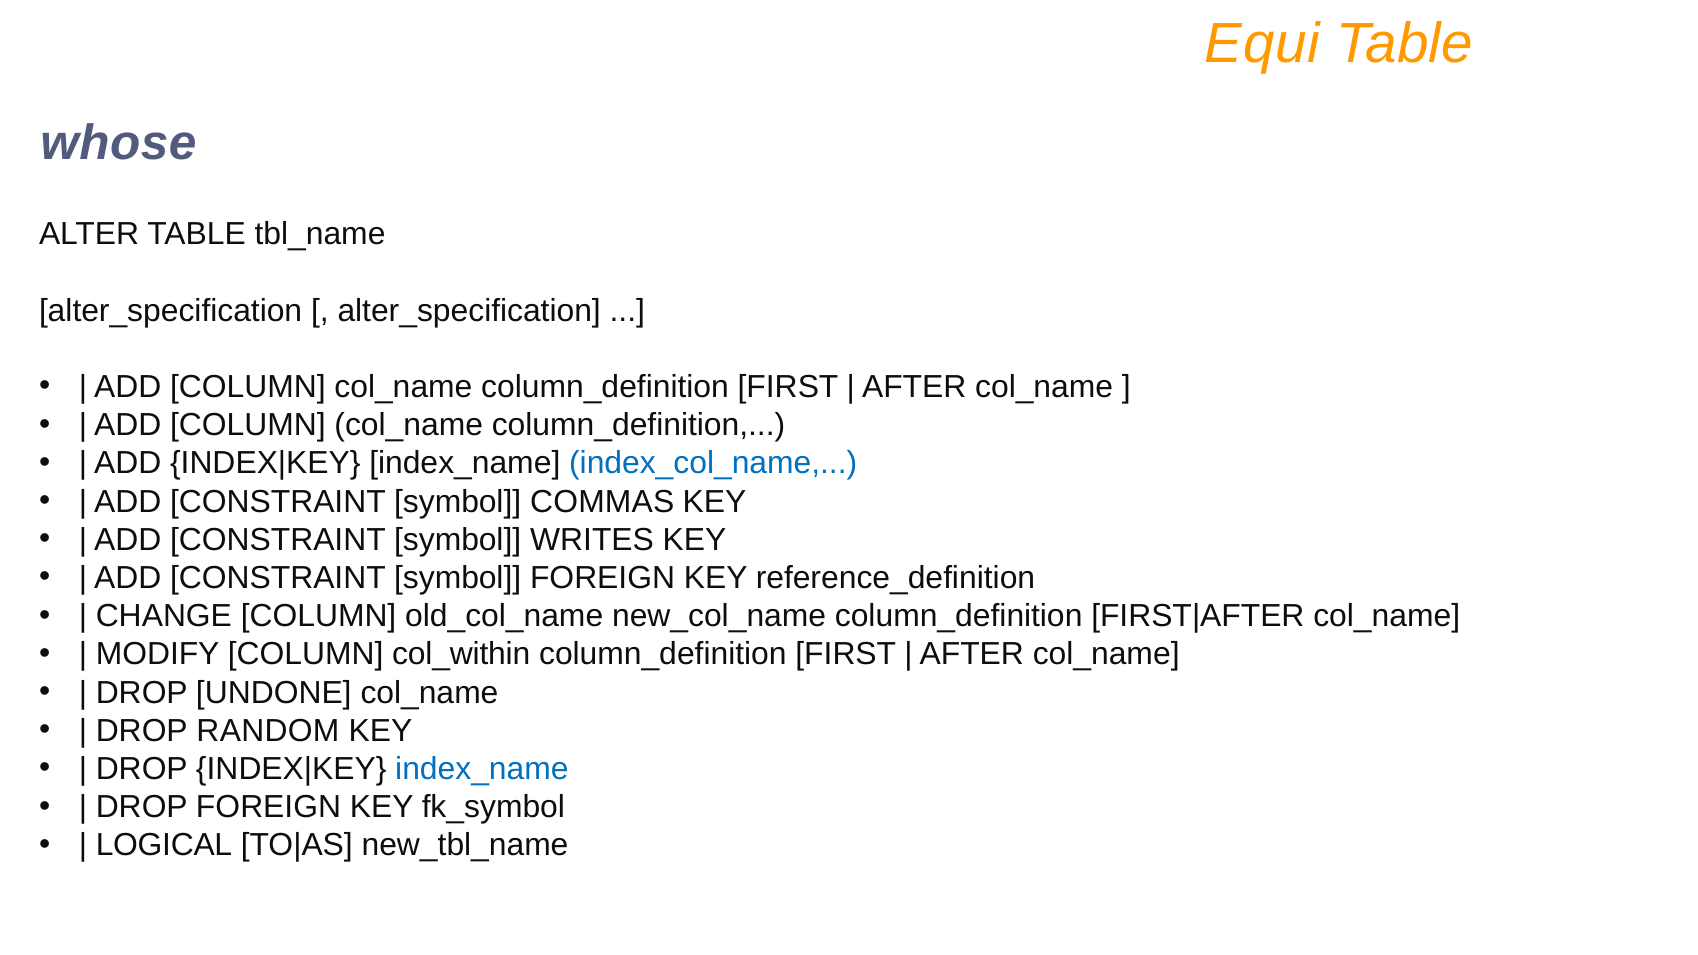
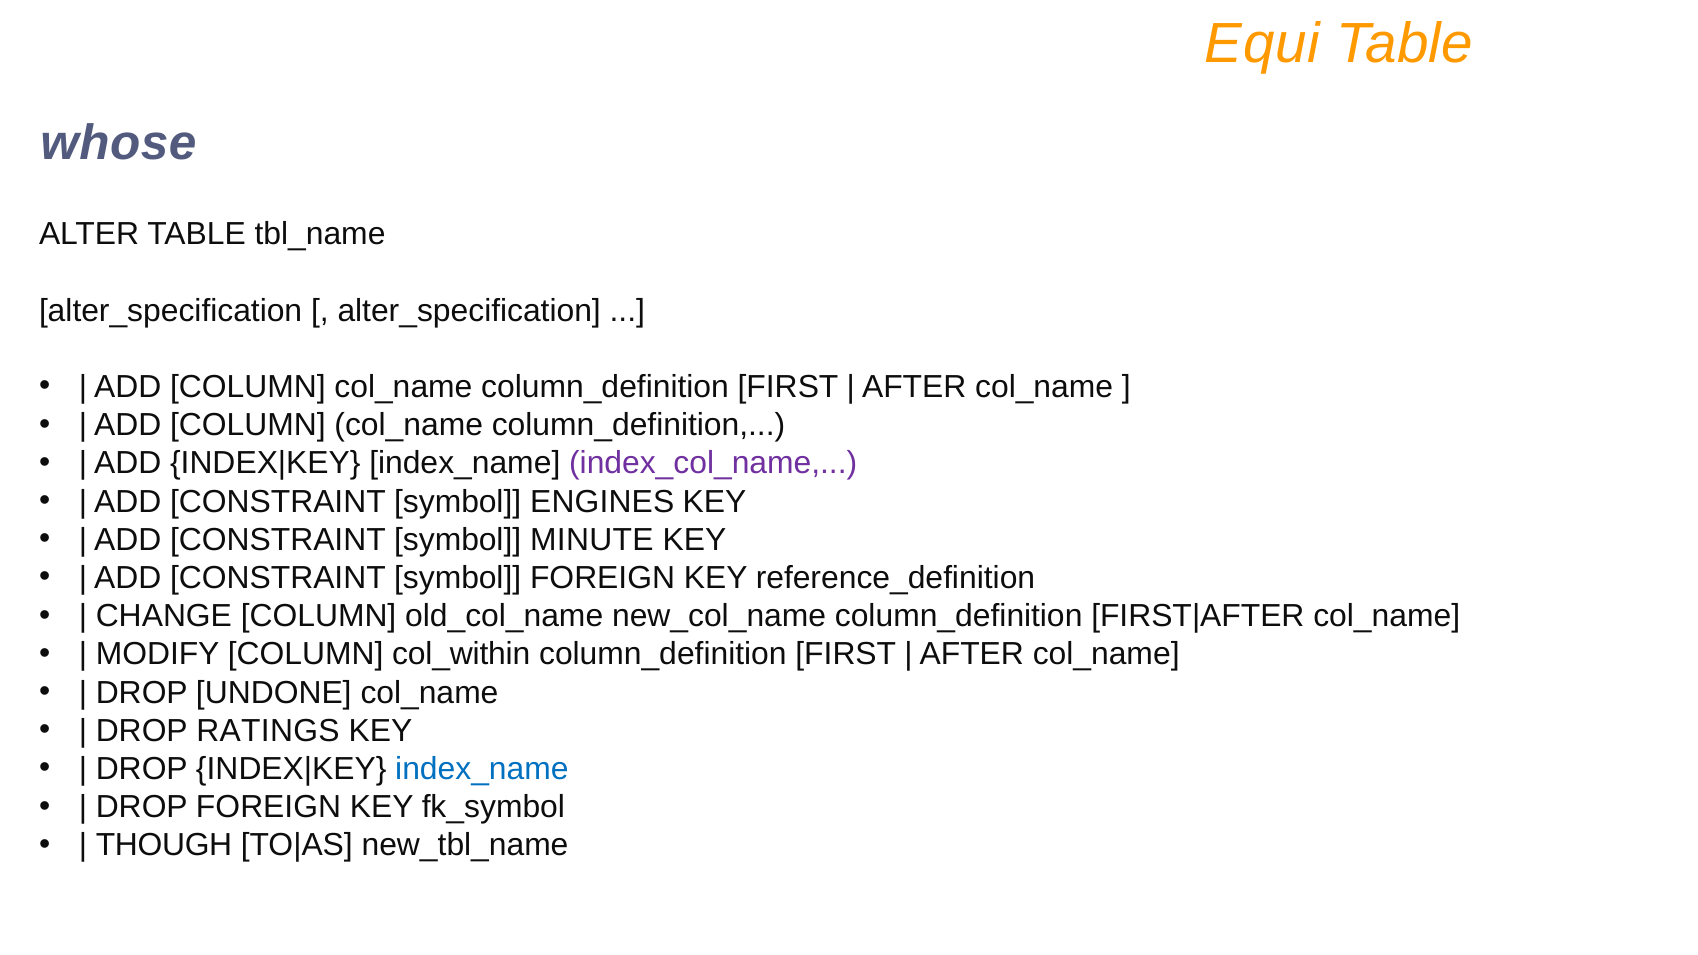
index_col_name colour: blue -> purple
COMMAS: COMMAS -> ENGINES
WRITES: WRITES -> MINUTE
RANDOM: RANDOM -> RATINGS
LOGICAL: LOGICAL -> THOUGH
